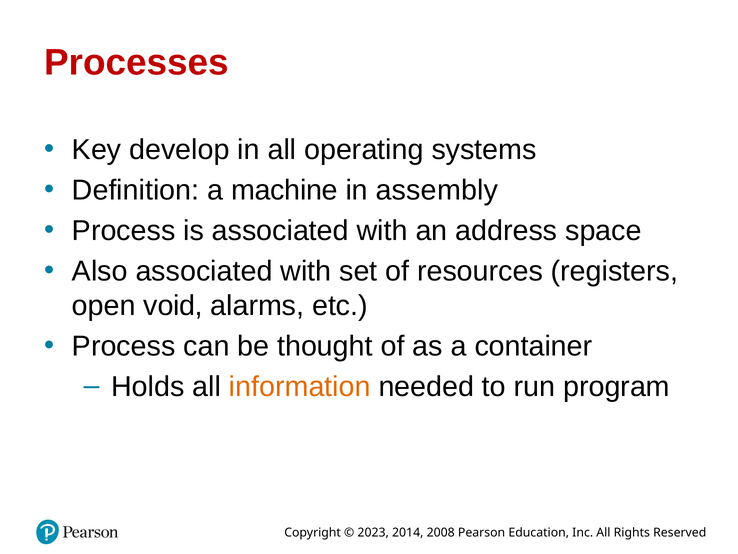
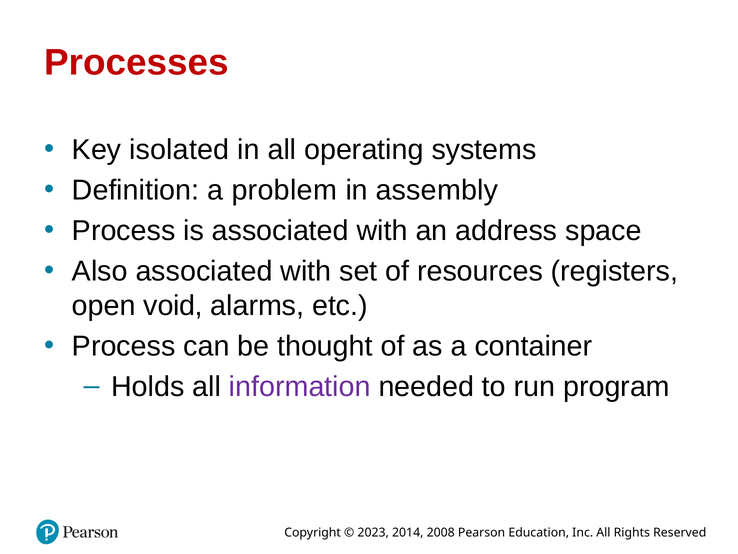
develop: develop -> isolated
machine: machine -> problem
information colour: orange -> purple
